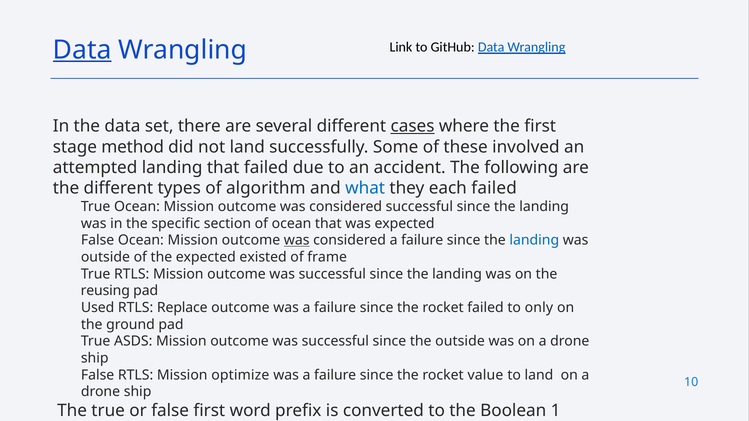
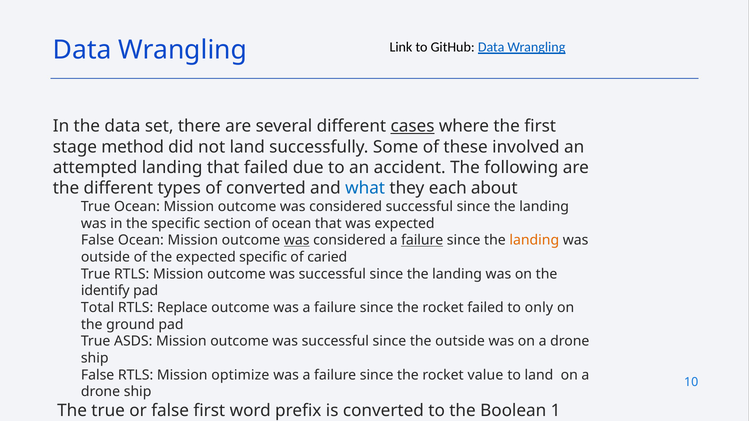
Data at (82, 50) underline: present -> none
of algorithm: algorithm -> converted
each failed: failed -> about
failure at (422, 240) underline: none -> present
landing at (534, 240) colour: blue -> orange
expected existed: existed -> specific
frame: frame -> caried
reusing: reusing -> identify
Used: Used -> Total
